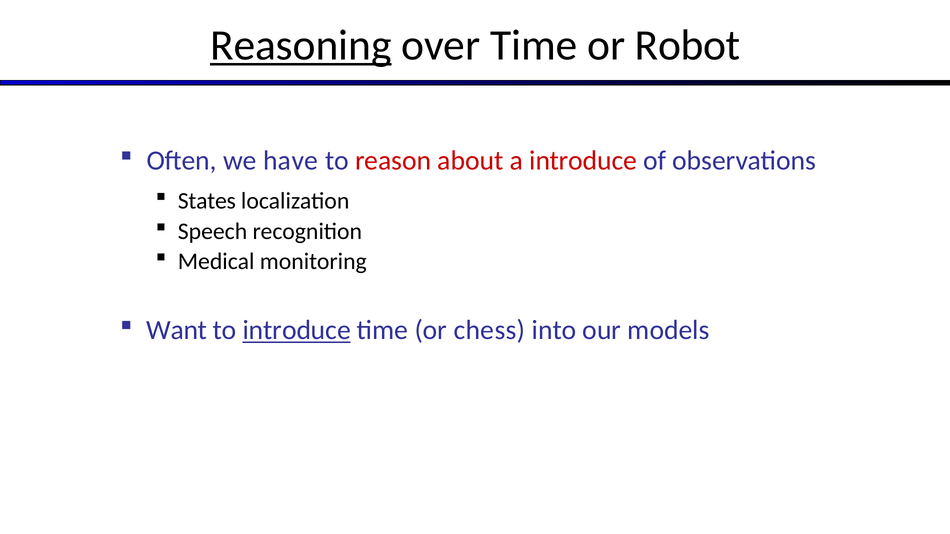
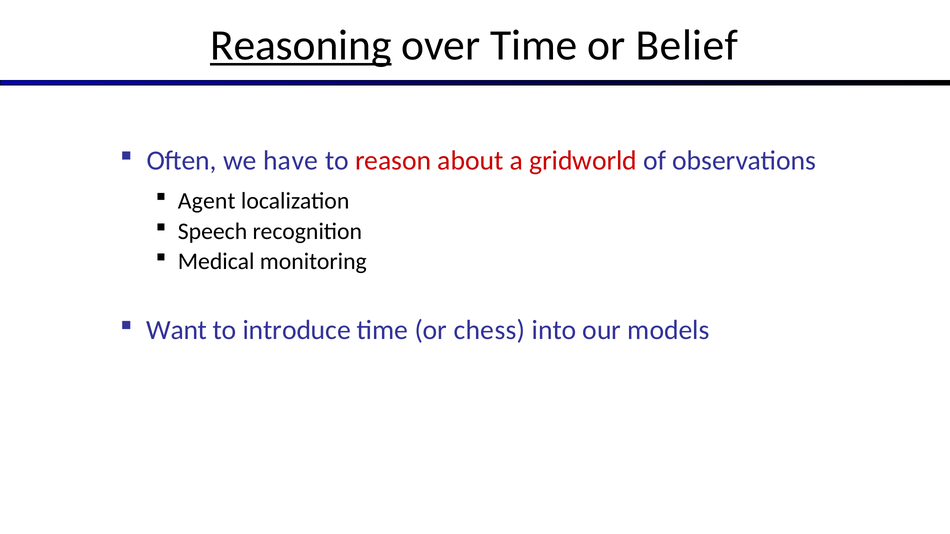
Robot: Robot -> Belief
a introduce: introduce -> gridworld
States: States -> Agent
introduce at (297, 331) underline: present -> none
